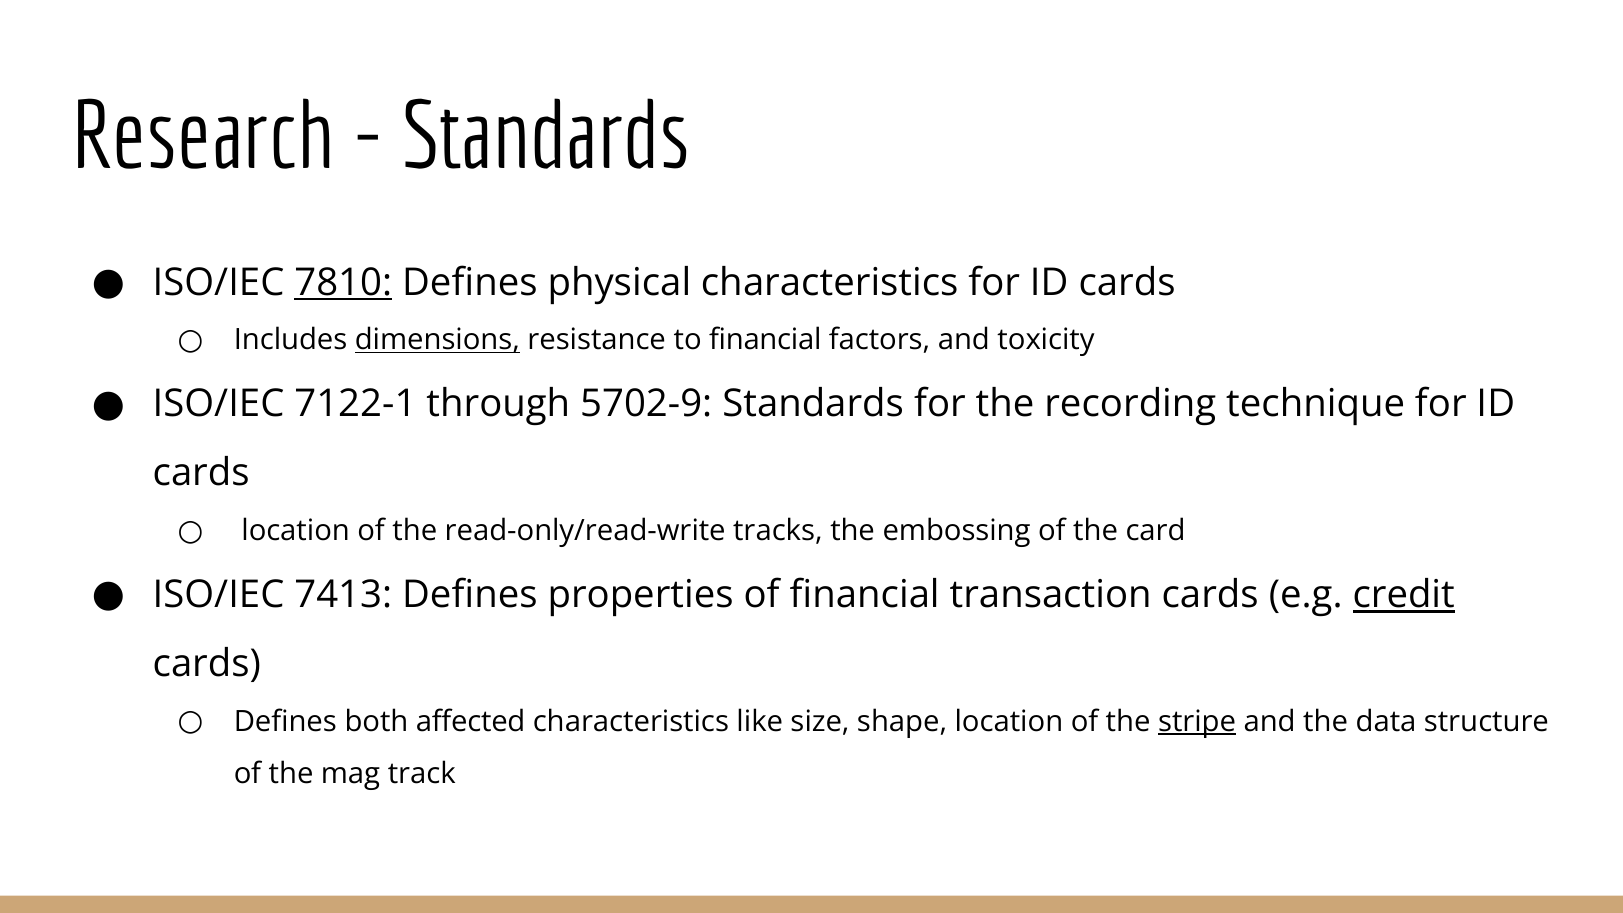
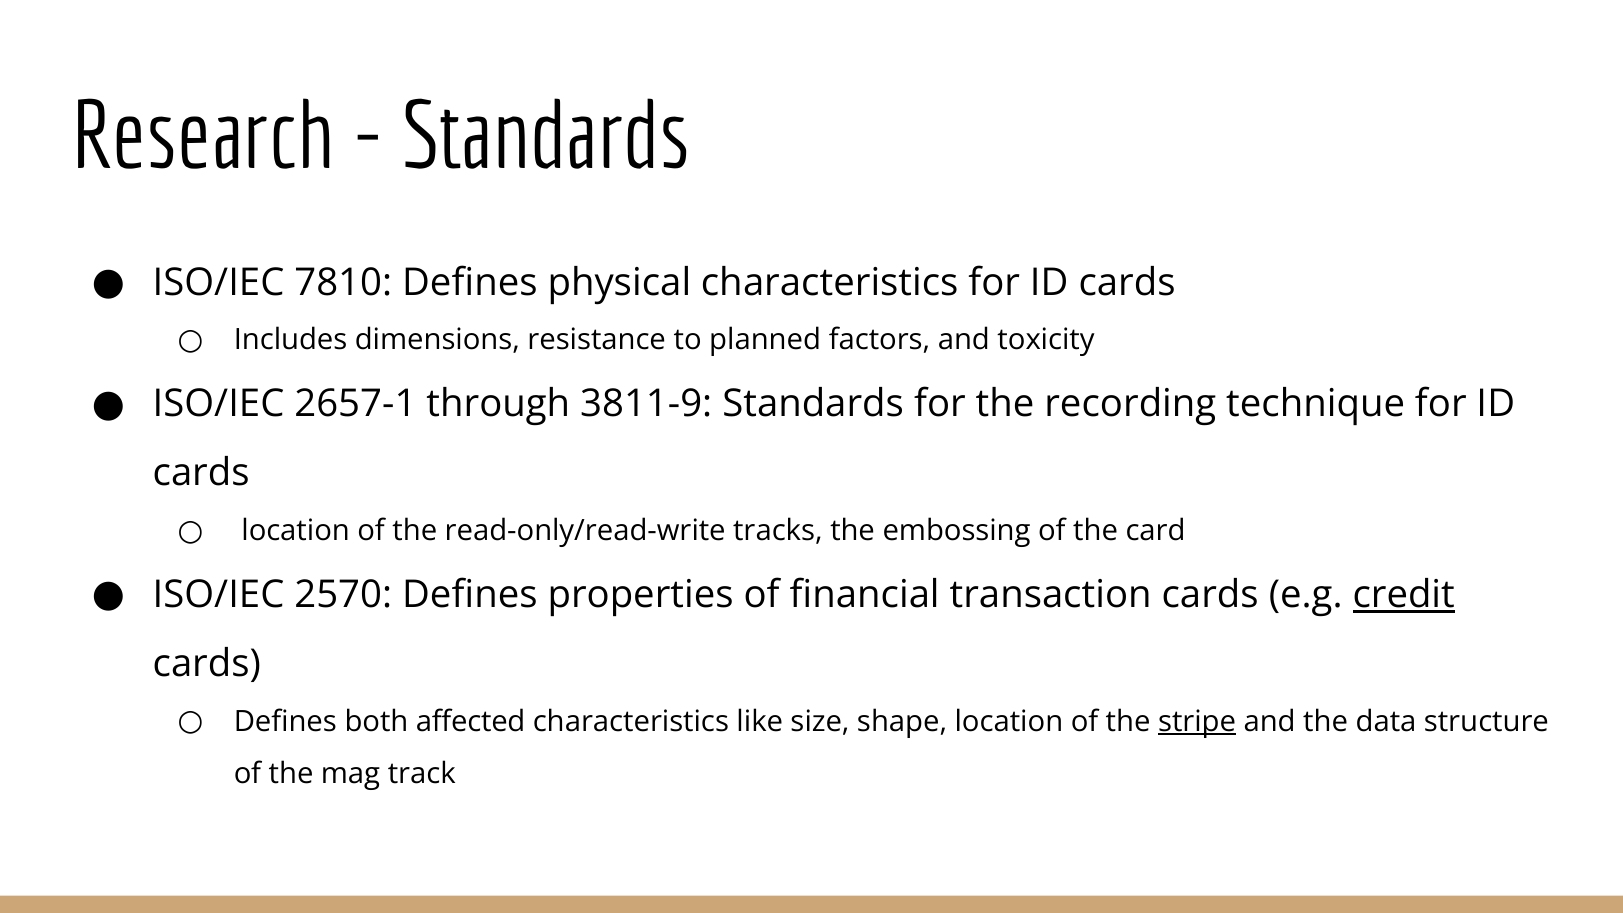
7810 underline: present -> none
dimensions underline: present -> none
to financial: financial -> planned
7122-1: 7122-1 -> 2657-1
5702-9: 5702-9 -> 3811-9
7413: 7413 -> 2570
